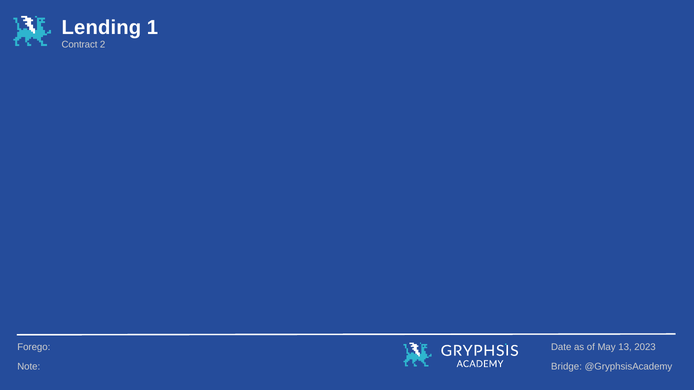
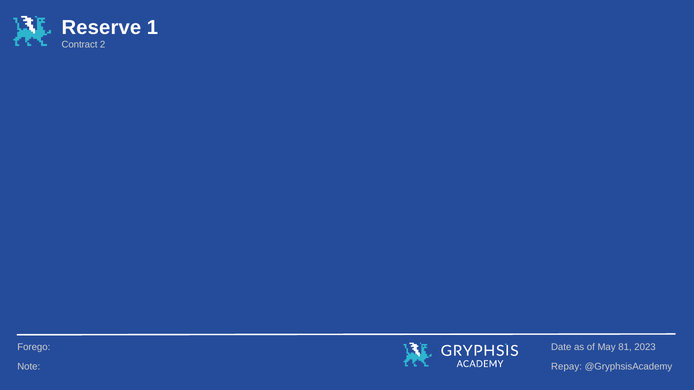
Lending: Lending -> Reserve
13: 13 -> 81
Bridge: Bridge -> Repay
